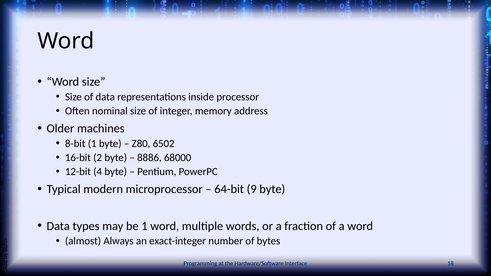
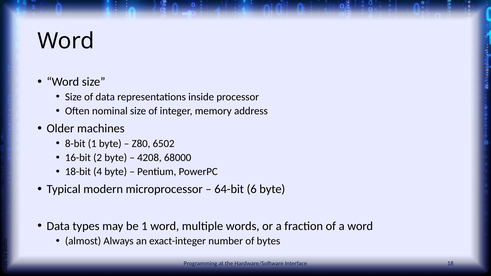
8886: 8886 -> 4208
12-bit: 12-bit -> 18-bit
9: 9 -> 6
